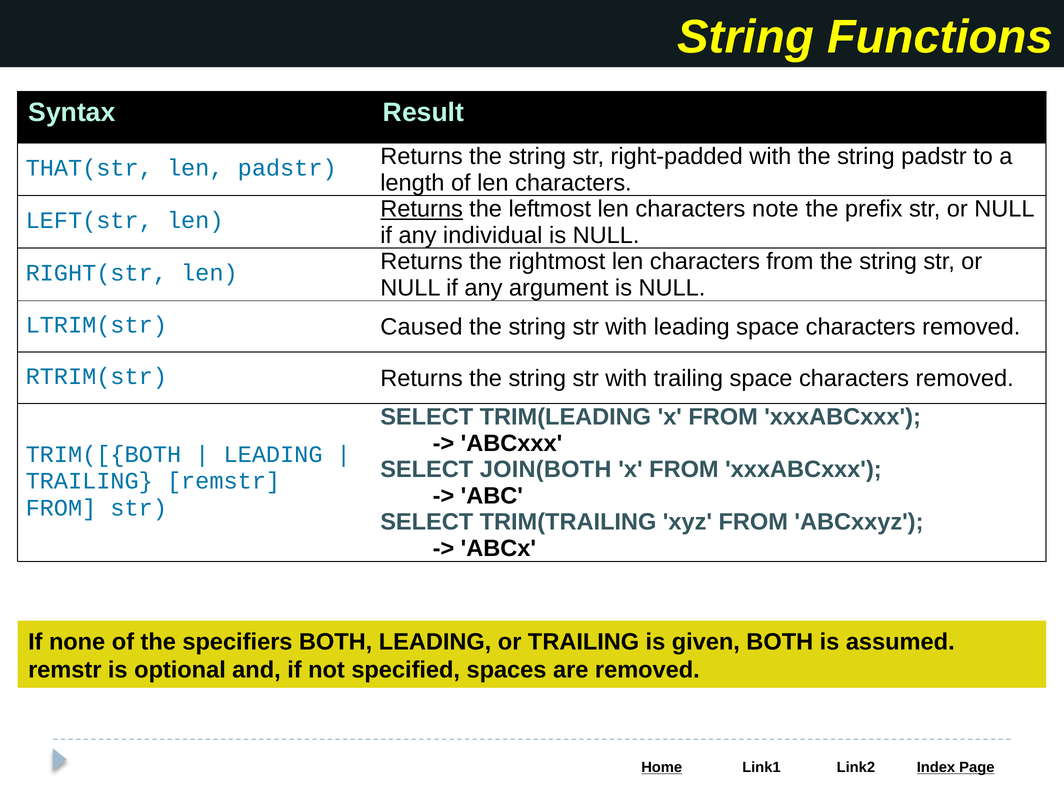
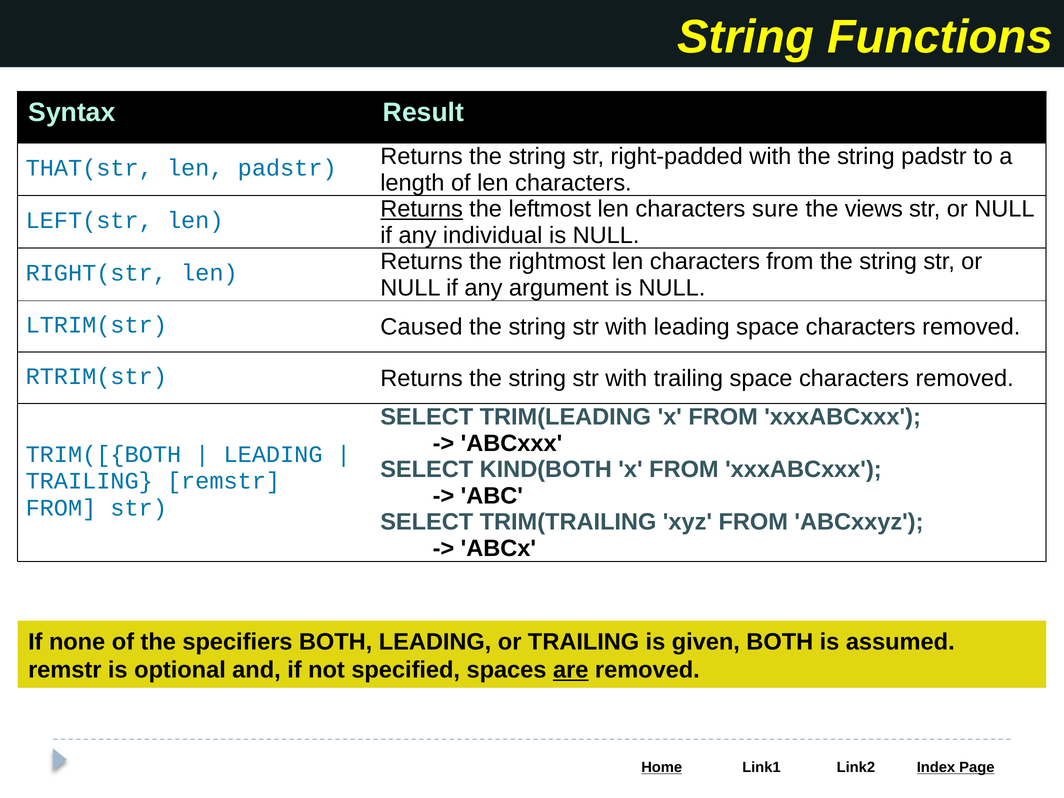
note: note -> sure
prefix: prefix -> views
JOIN(BOTH: JOIN(BOTH -> KIND(BOTH
are underline: none -> present
